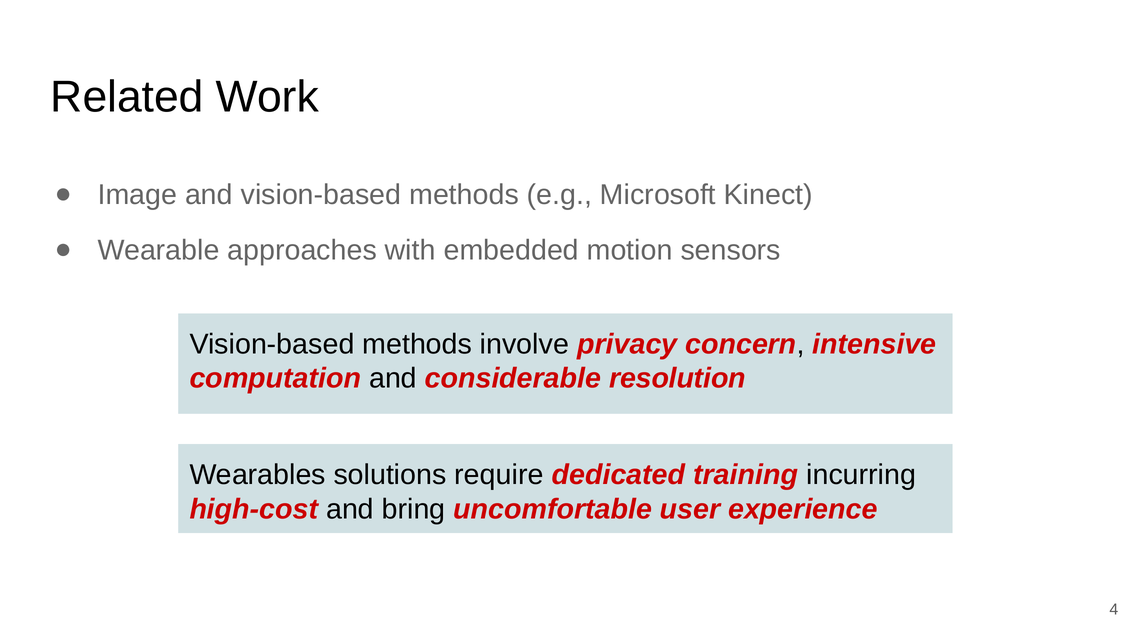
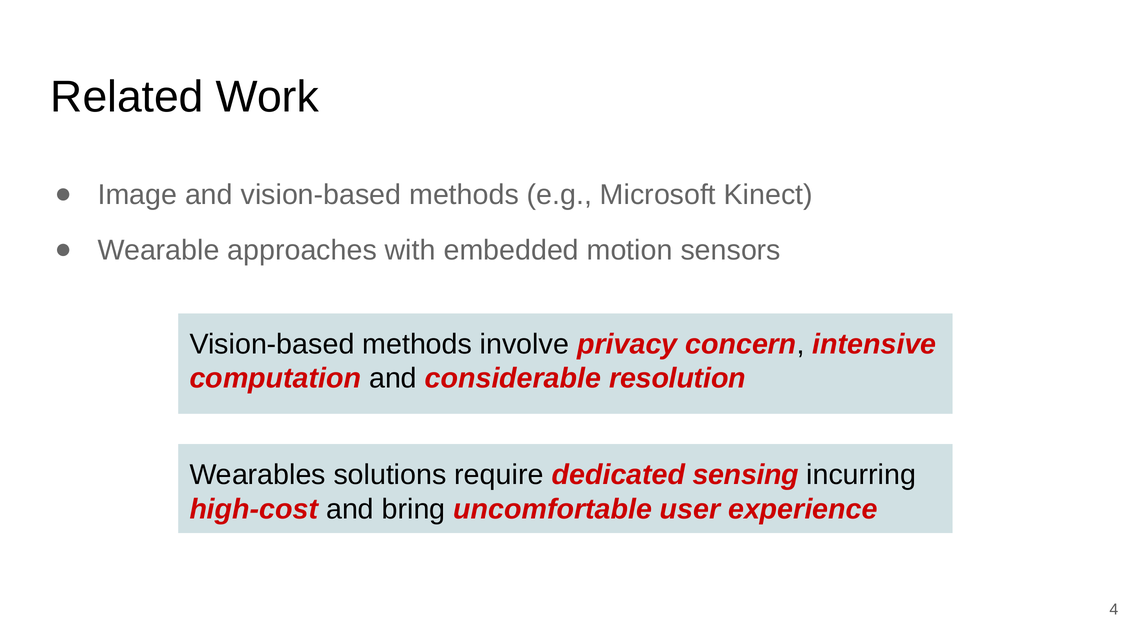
training: training -> sensing
